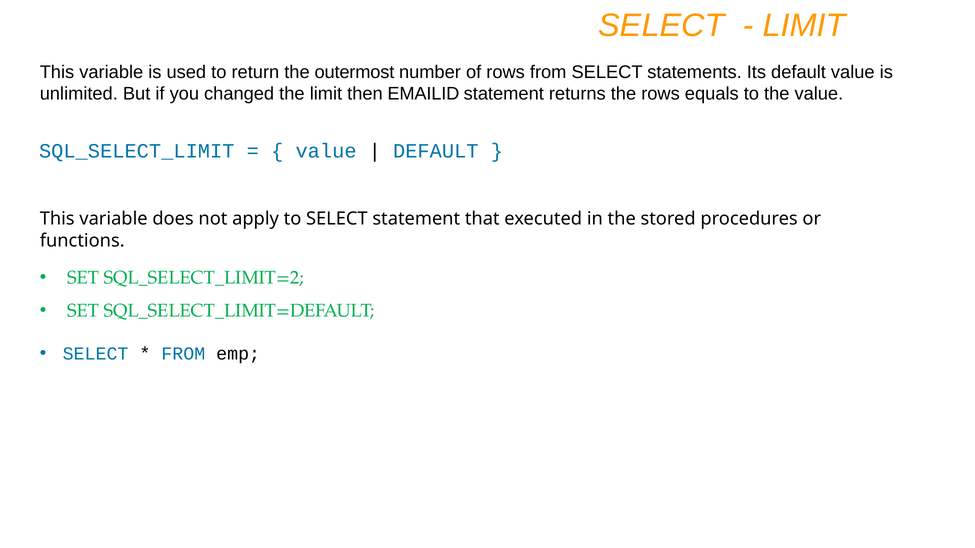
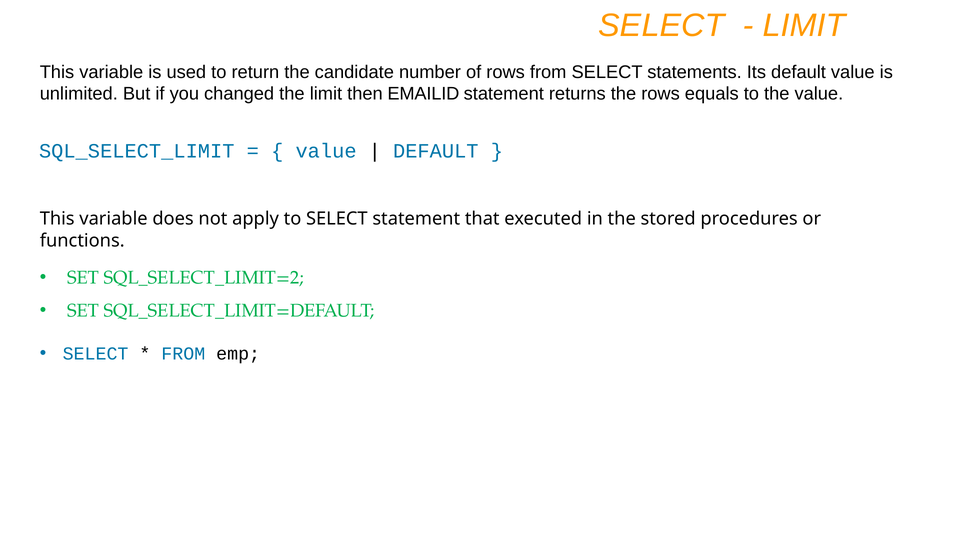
outermost: outermost -> candidate
